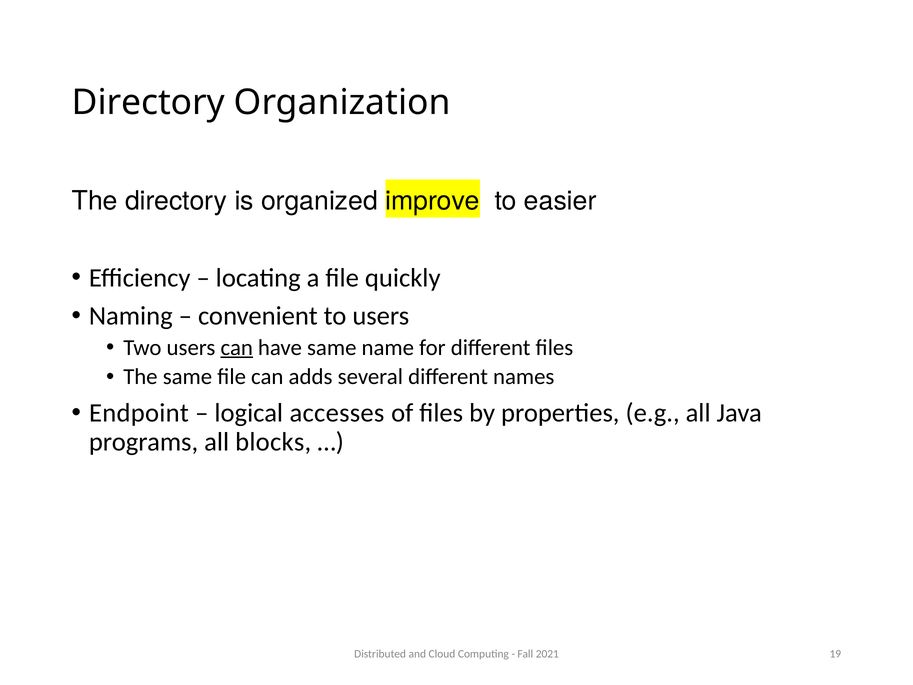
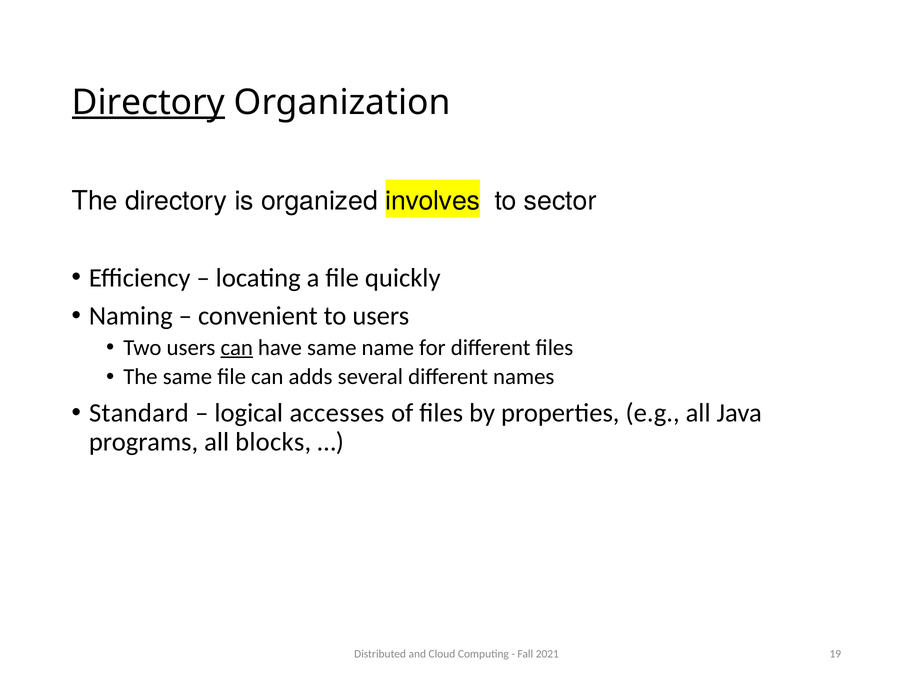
Directory at (148, 102) underline: none -> present
improve: improve -> involves
easier: easier -> sector
Endpoint: Endpoint -> Standard
